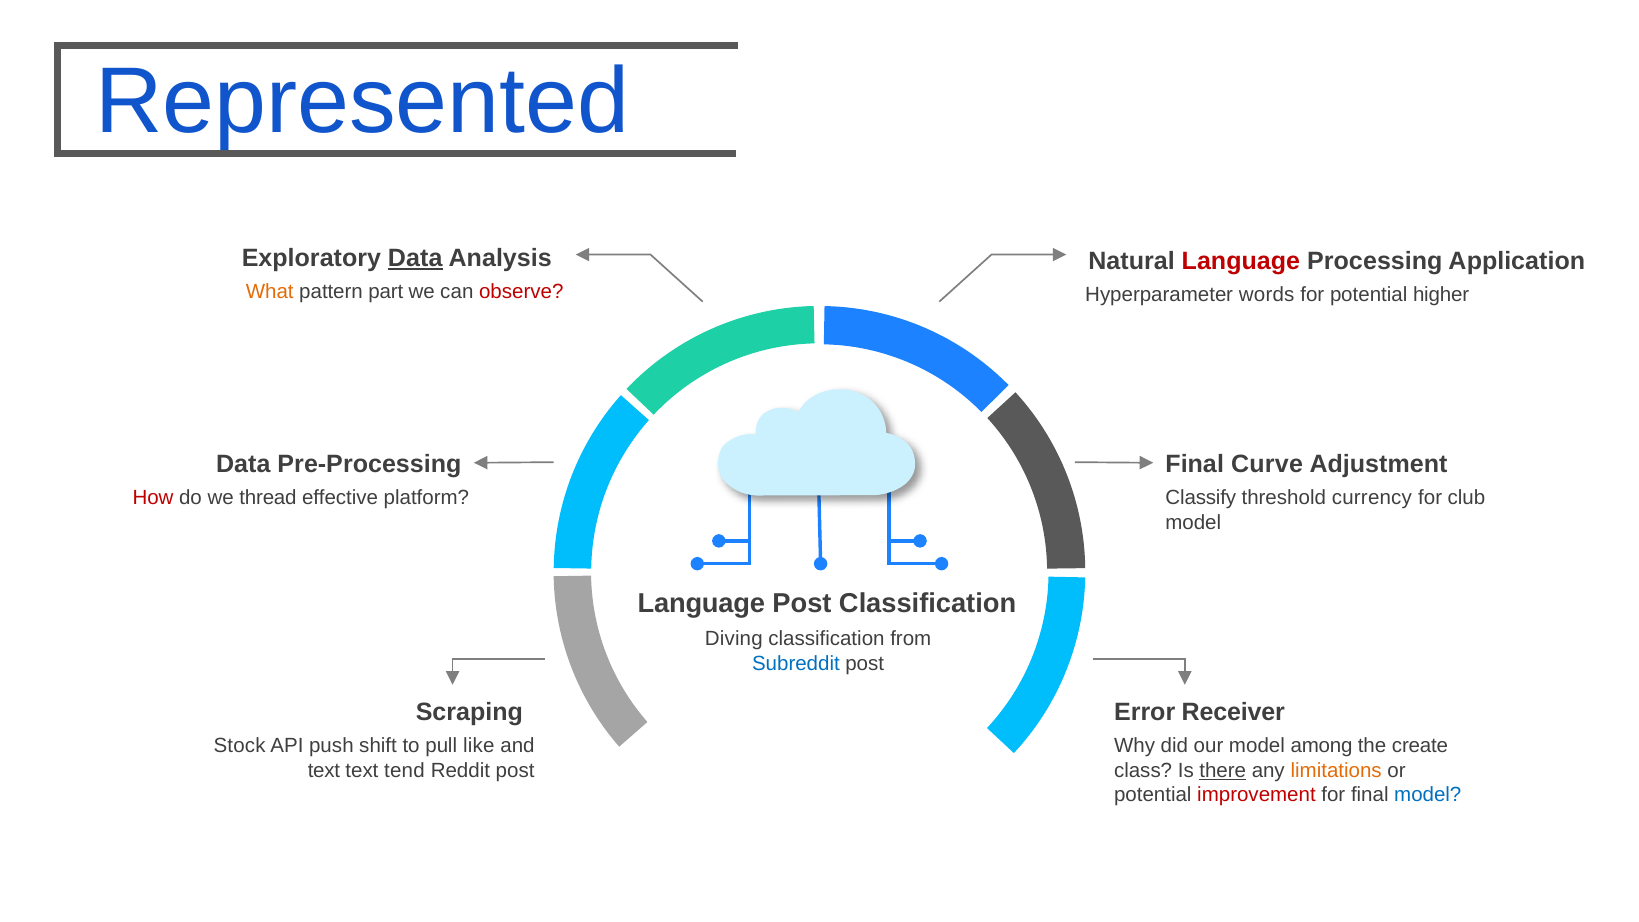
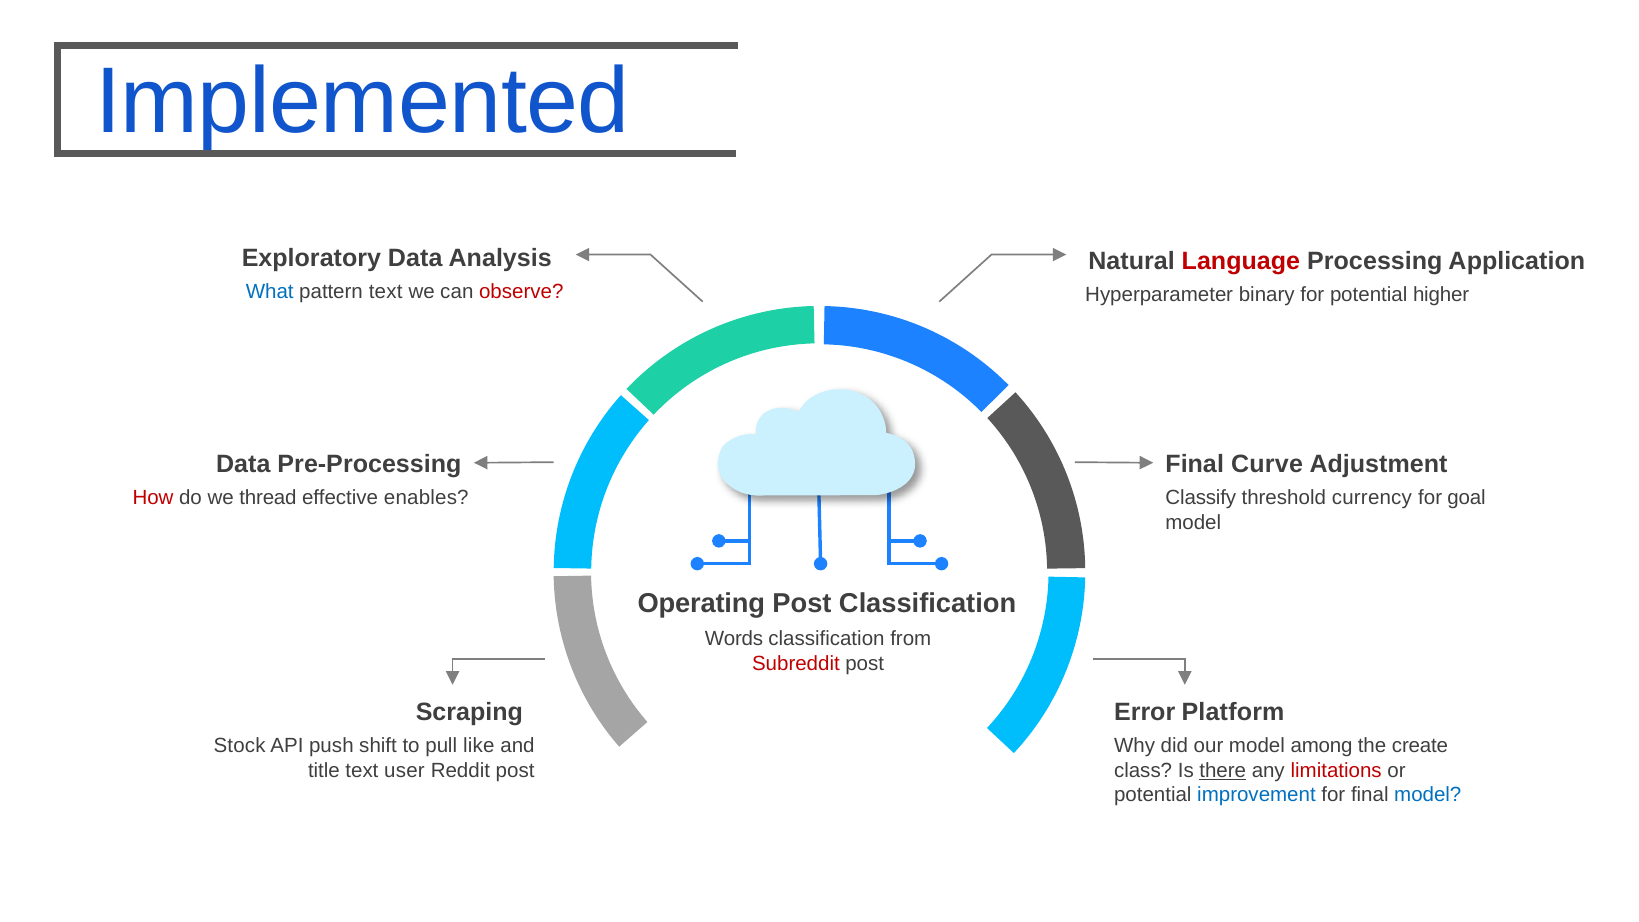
Represented: Represented -> Implemented
Data at (415, 258) underline: present -> none
What colour: orange -> blue
pattern part: part -> text
words: words -> binary
platform: platform -> enables
club: club -> goal
Language at (701, 604): Language -> Operating
Diving: Diving -> Words
Subreddit colour: blue -> red
Receiver: Receiver -> Platform
text at (324, 770): text -> title
tend: tend -> user
limitations colour: orange -> red
improvement colour: red -> blue
